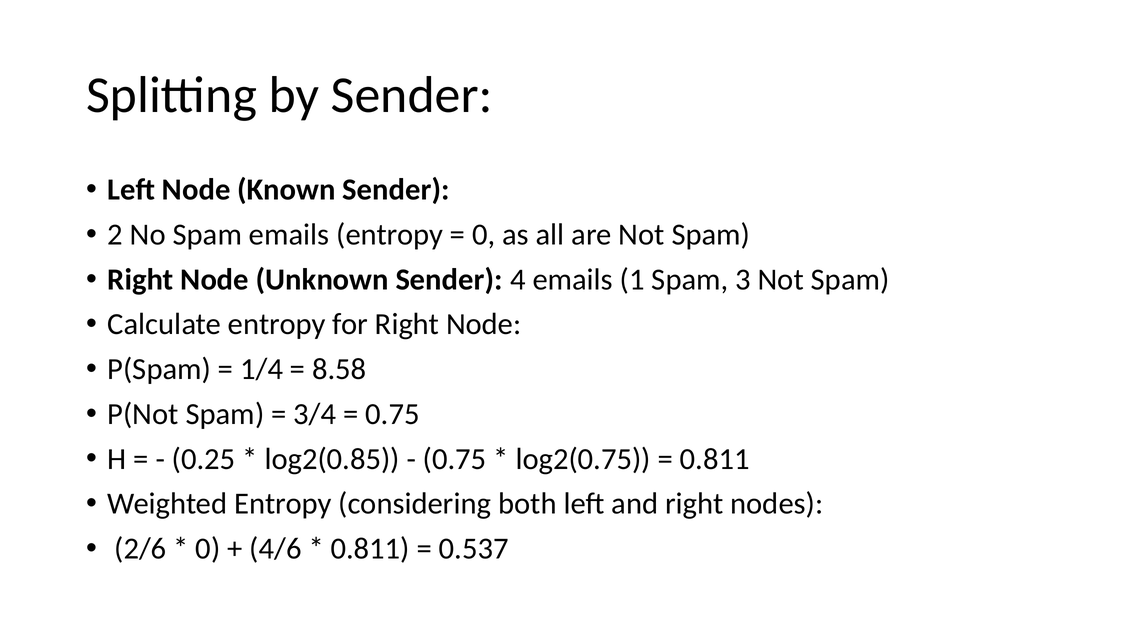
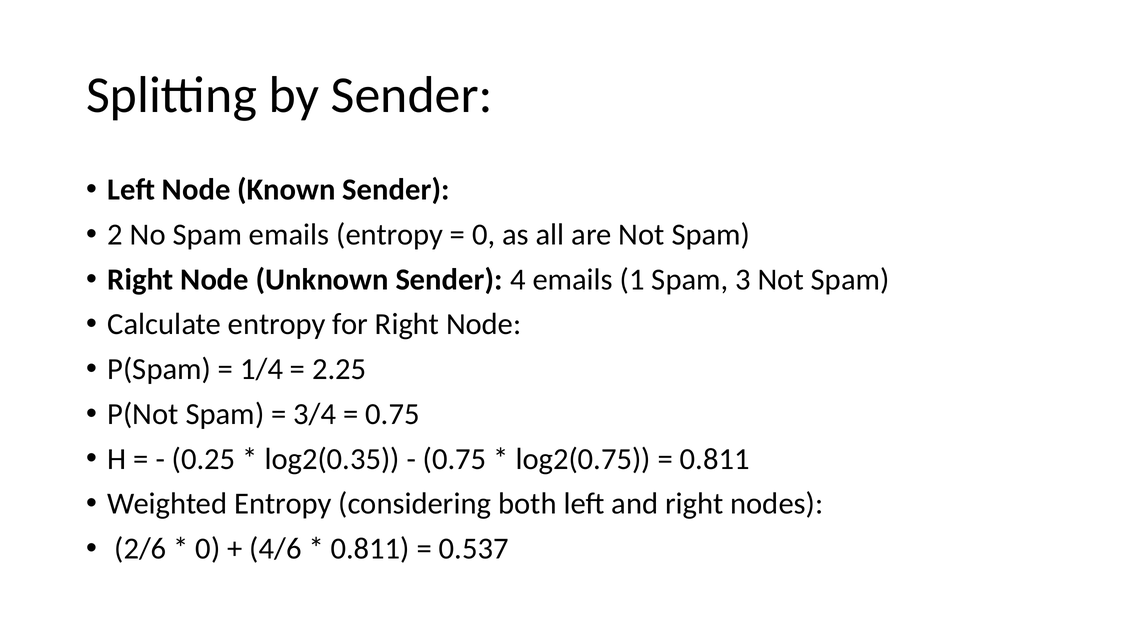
8.58: 8.58 -> 2.25
log2(0.85: log2(0.85 -> log2(0.35
